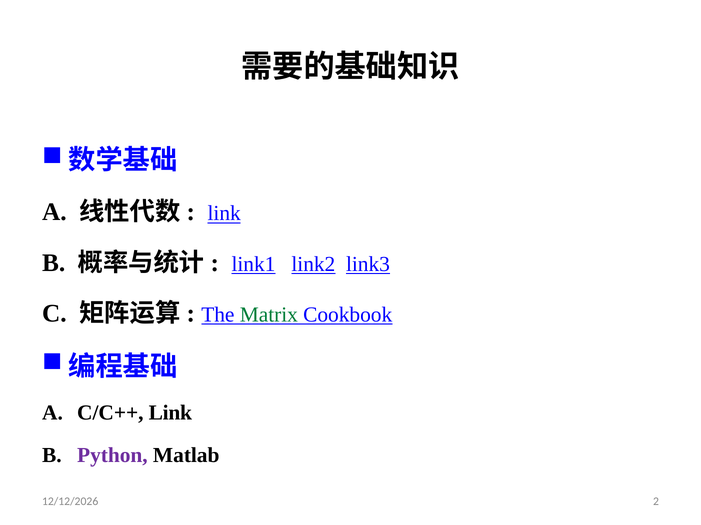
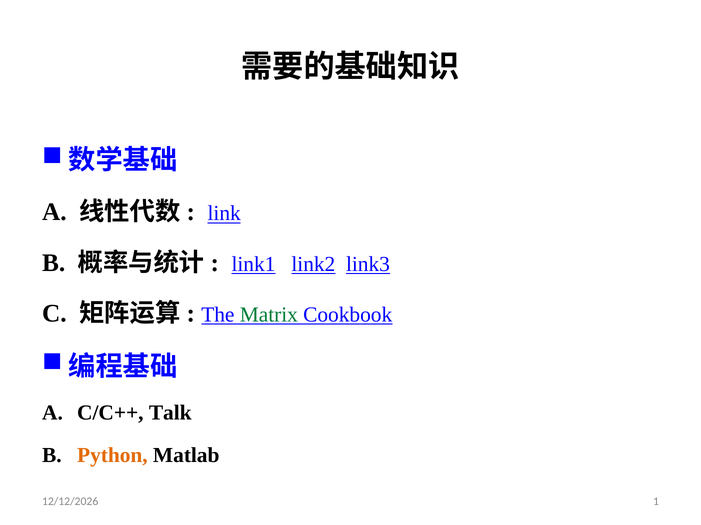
C/C++ Link: Link -> Talk
Python colour: purple -> orange
2: 2 -> 1
